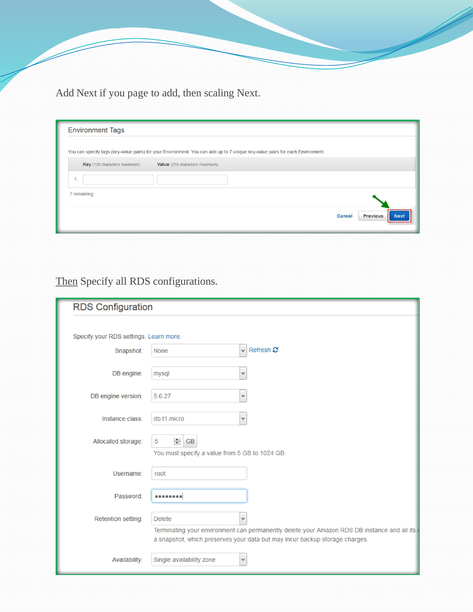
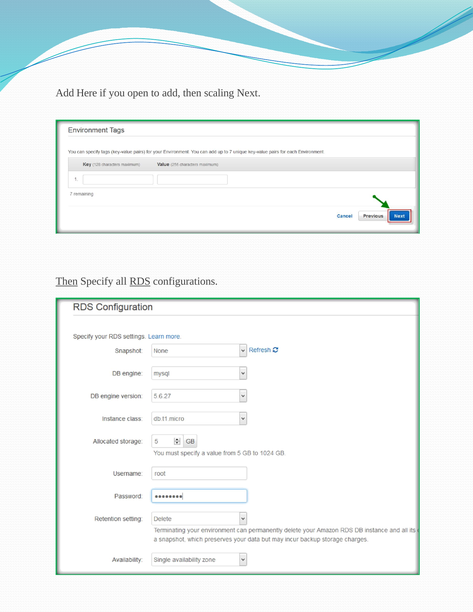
Add Next: Next -> Here
page: page -> open
RDS underline: none -> present
